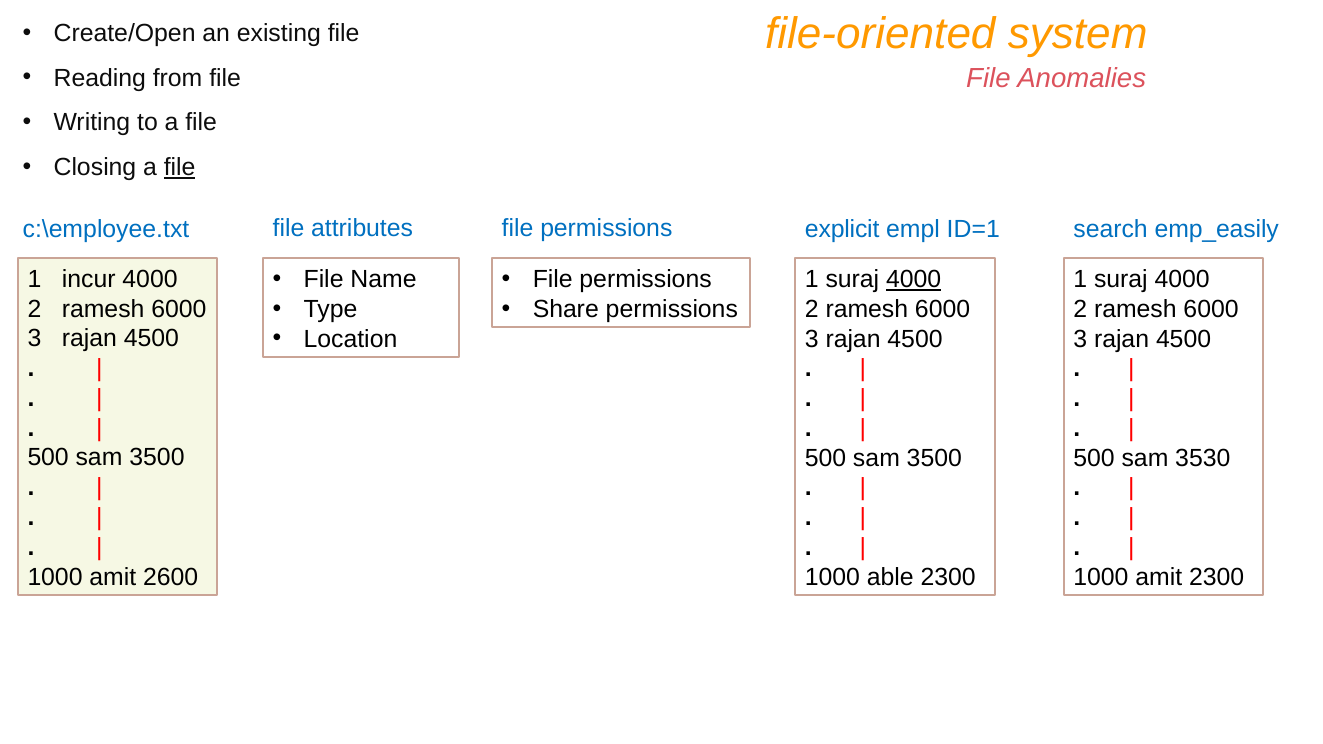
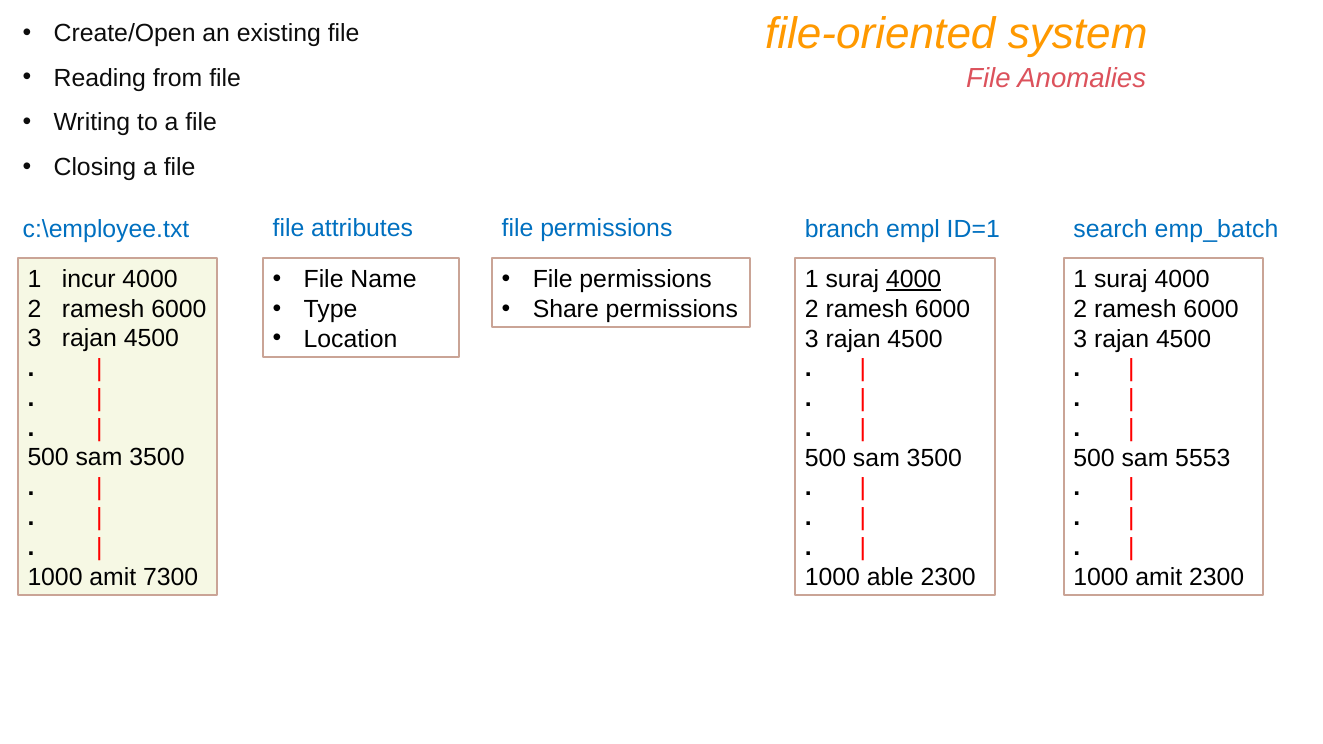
file at (180, 167) underline: present -> none
explicit: explicit -> branch
emp_easily: emp_easily -> emp_batch
3530: 3530 -> 5553
2600: 2600 -> 7300
